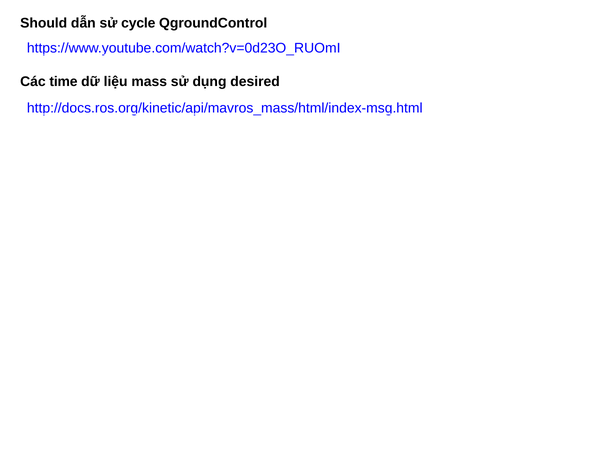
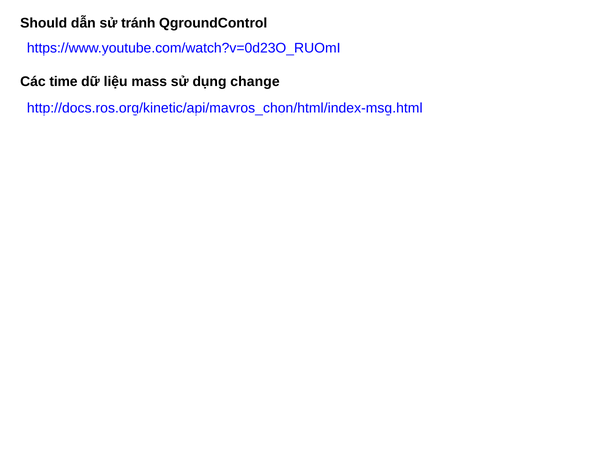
cycle: cycle -> tránh
desired: desired -> change
http://docs.ros.org/kinetic/api/mavros_mass/html/index-msg.html: http://docs.ros.org/kinetic/api/mavros_mass/html/index-msg.html -> http://docs.ros.org/kinetic/api/mavros_chọn/html/index-msg.html
